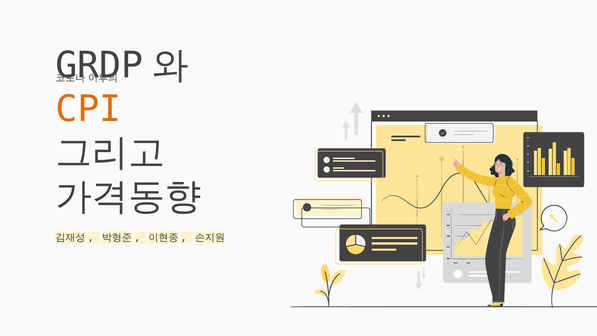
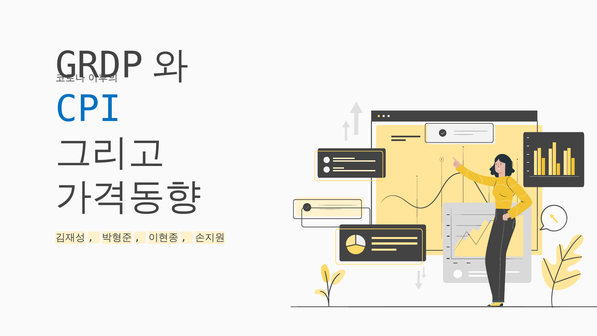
CPI colour: orange -> blue
